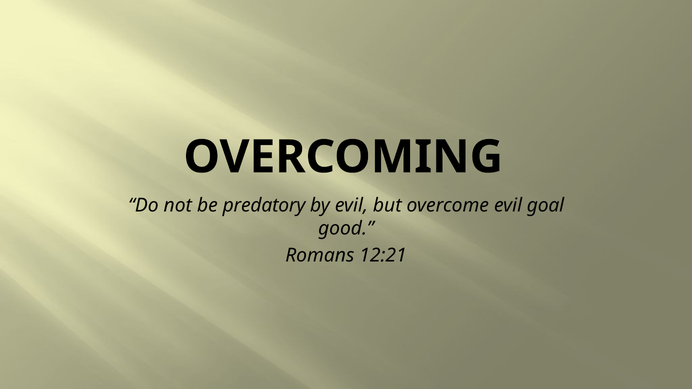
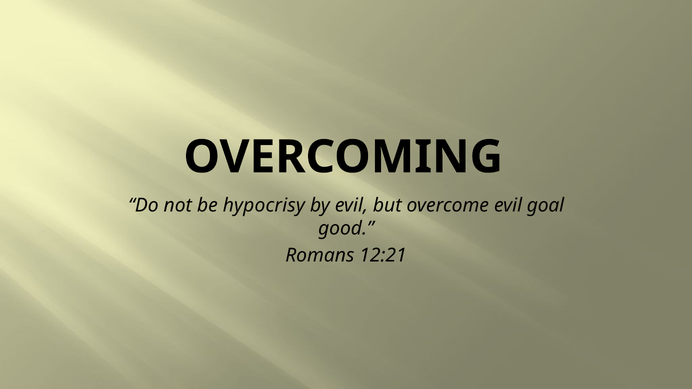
predatory: predatory -> hypocrisy
